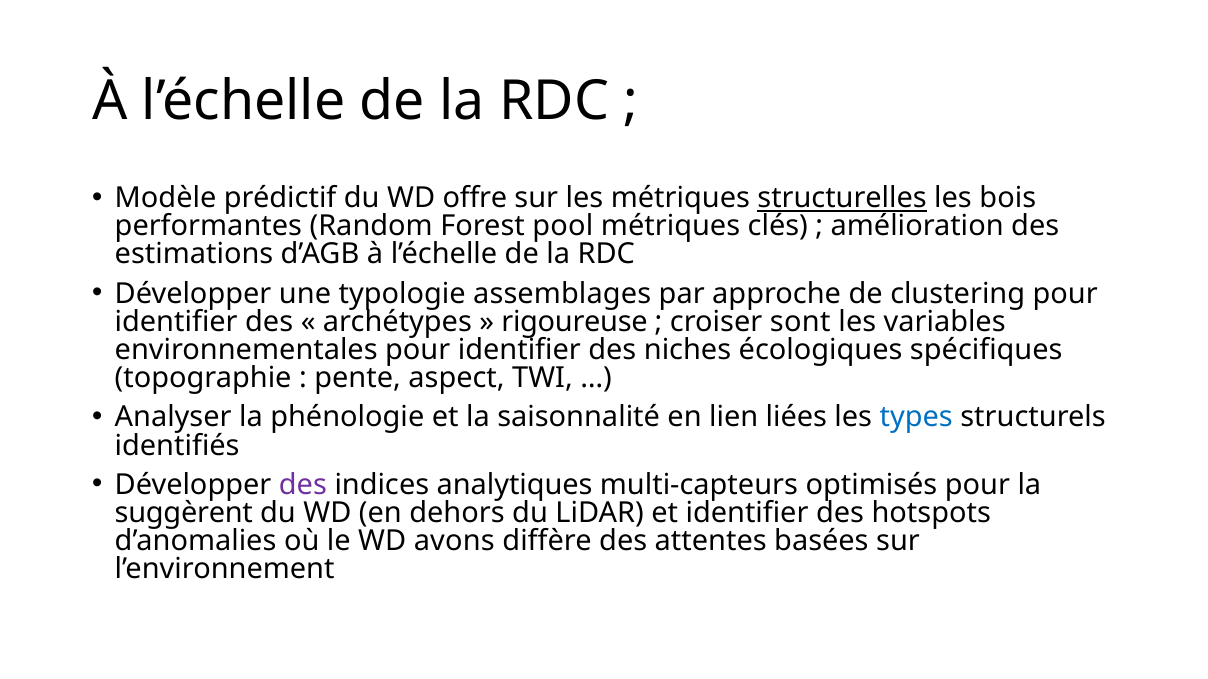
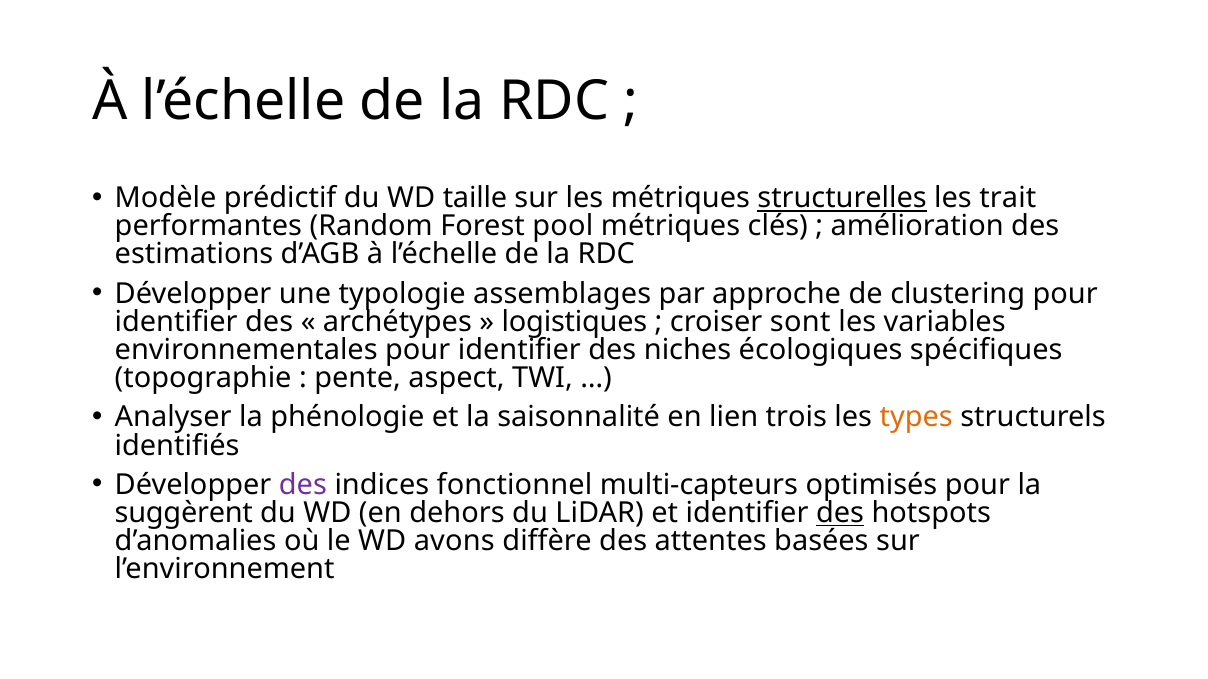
offre: offre -> taille
bois: bois -> trait
rigoureuse: rigoureuse -> logistiques
liées: liées -> trois
types colour: blue -> orange
analytiques: analytiques -> fonctionnel
des at (840, 513) underline: none -> present
